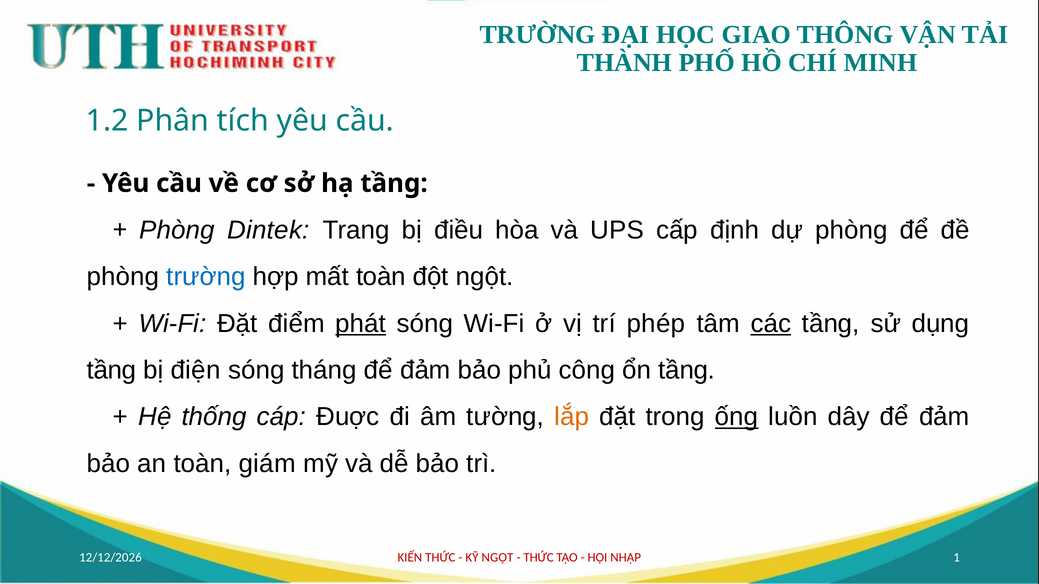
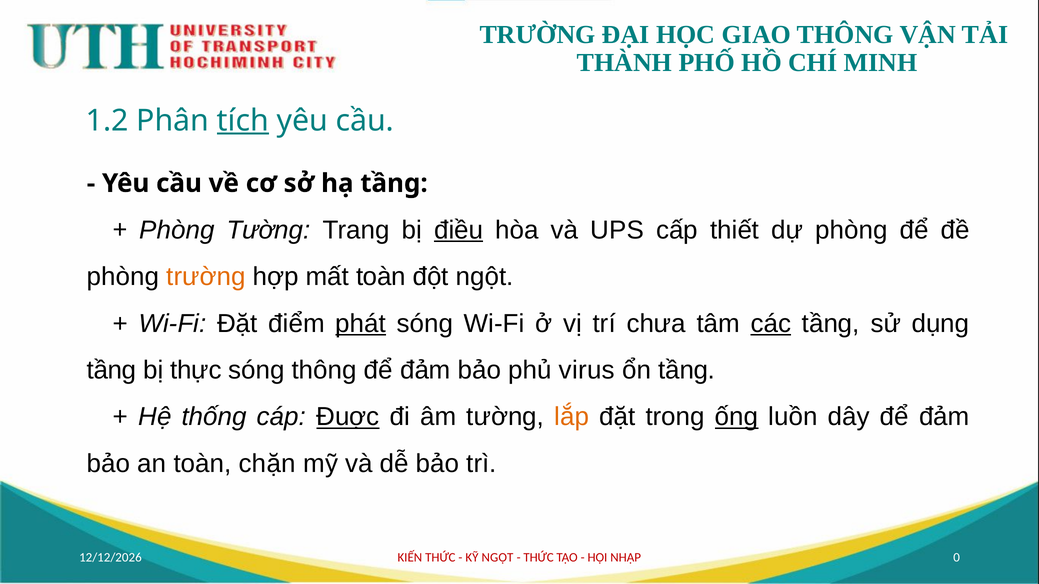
tích underline: none -> present
Phòng Dintek: Dintek -> Tường
điều underline: none -> present
định: định -> thiết
trường at (206, 277) colour: blue -> orange
phép: phép -> chưa
điện: điện -> thực
sóng tháng: tháng -> thông
công: công -> virus
Đuợc underline: none -> present
giám: giám -> chặn
1: 1 -> 0
